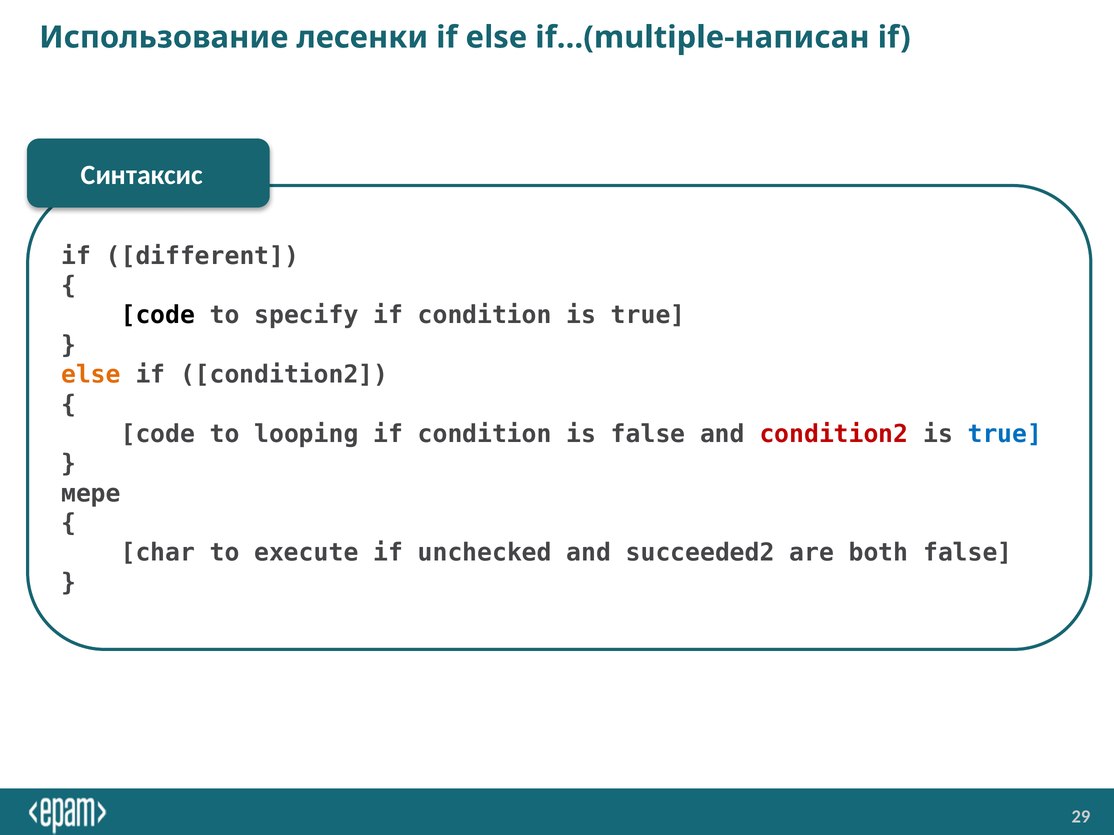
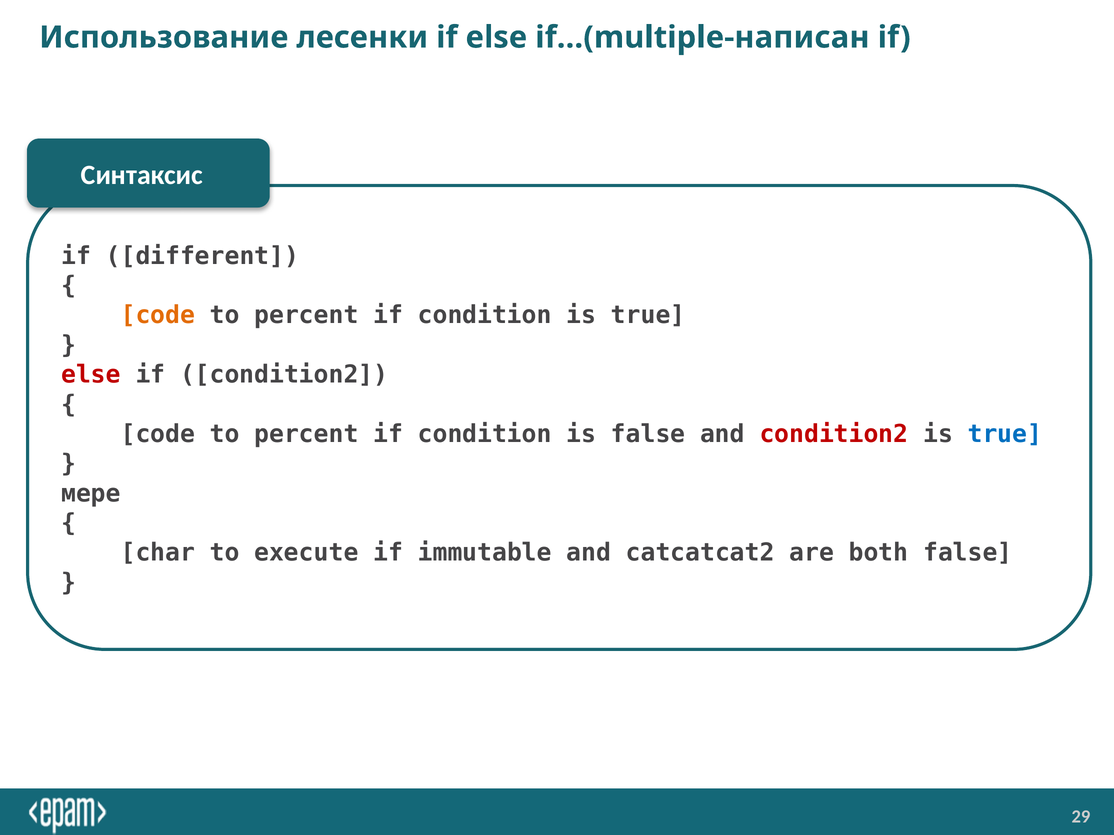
code at (158, 316) colour: black -> orange
specify at (306, 316): specify -> percent
else at (91, 375) colour: orange -> red
looping at (306, 434): looping -> percent
unchecked: unchecked -> immutable
succeeded2: succeeded2 -> catcatcat2
